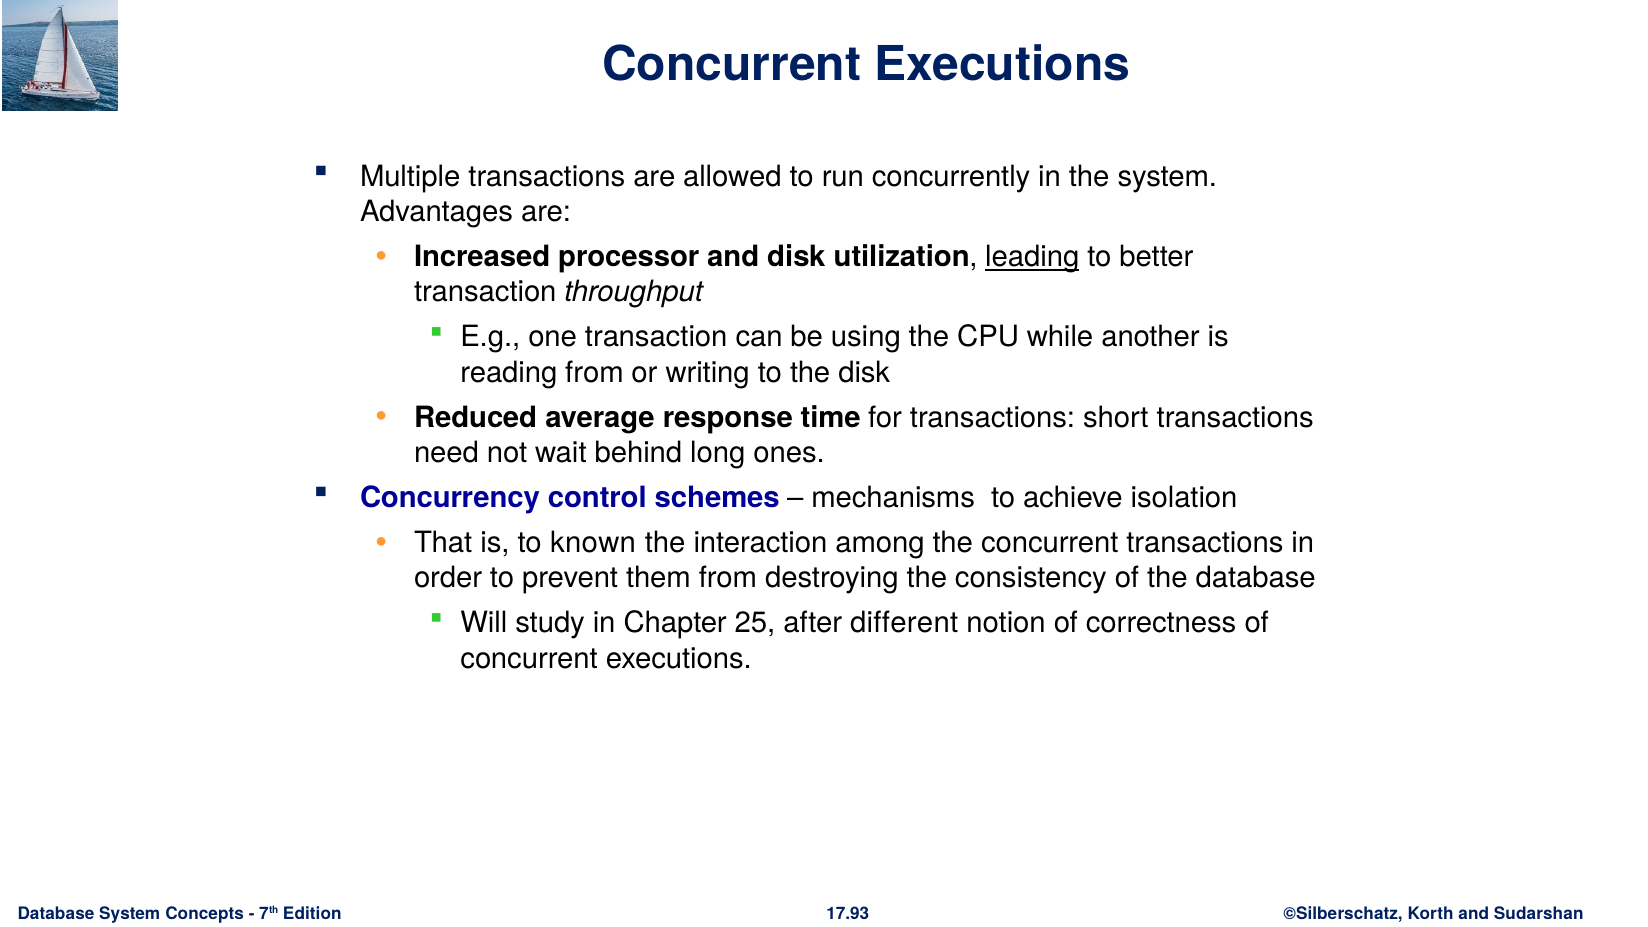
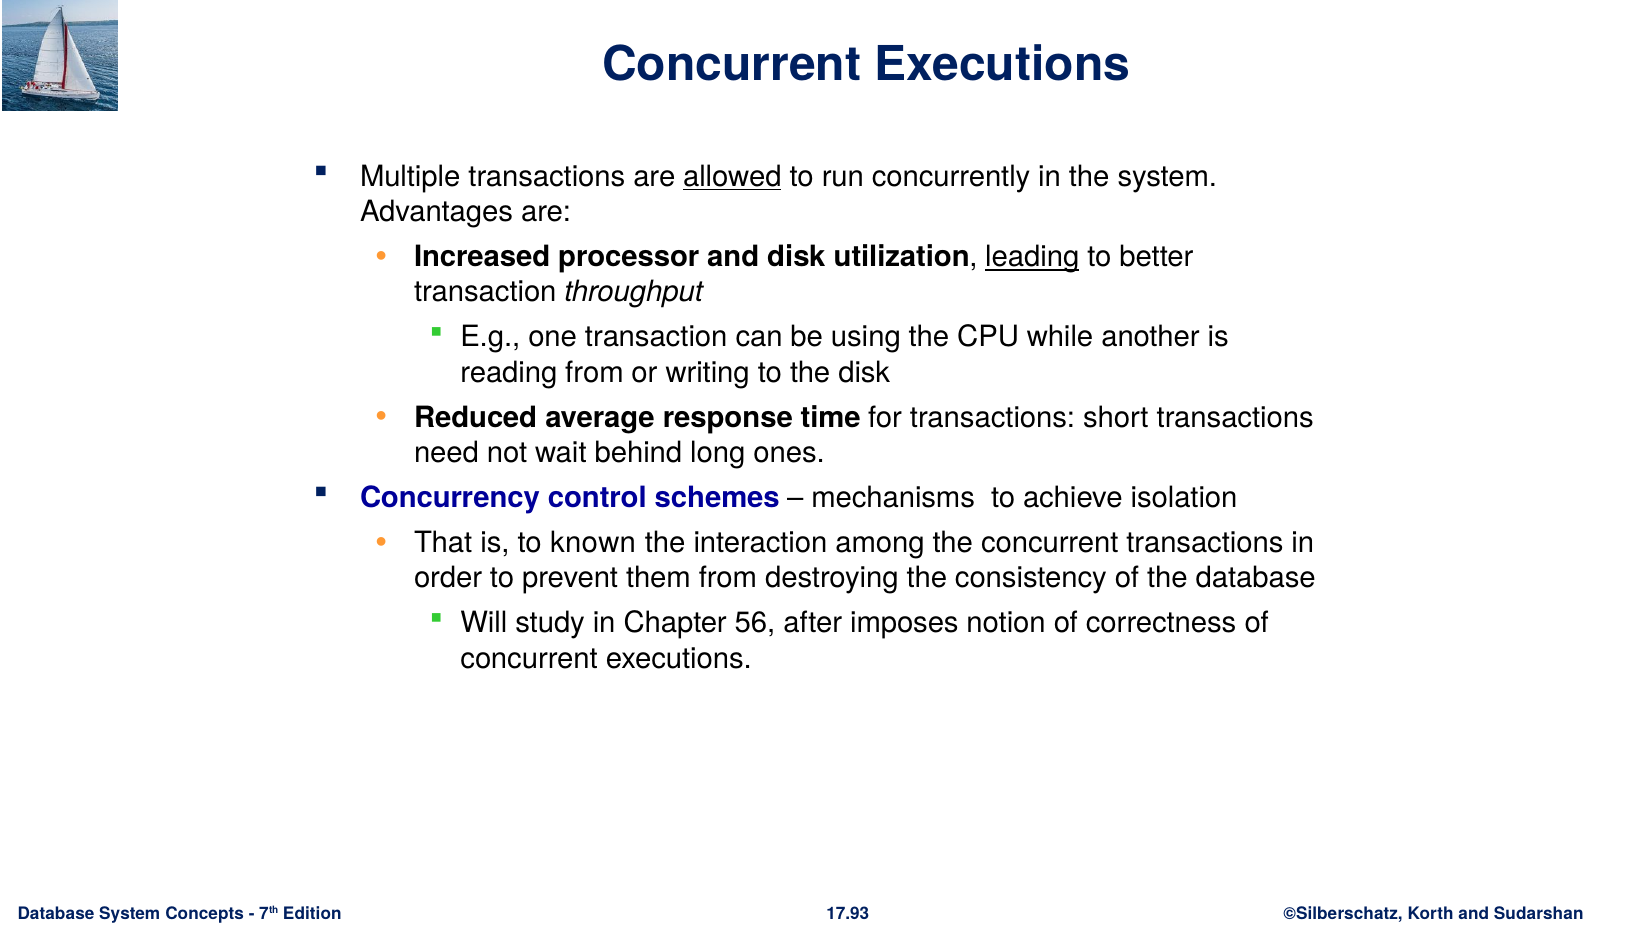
allowed underline: none -> present
25: 25 -> 56
different: different -> imposes
